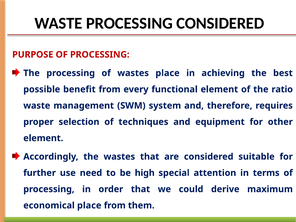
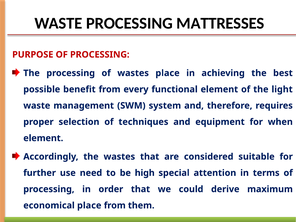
PROCESSING CONSIDERED: CONSIDERED -> MATTRESSES
ratio: ratio -> light
other: other -> when
